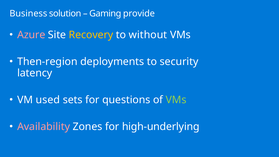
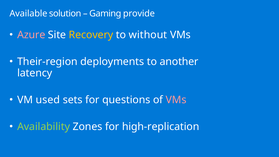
Business: Business -> Available
Then-region: Then-region -> Their-region
security: security -> another
VMs at (176, 100) colour: light green -> pink
Availability colour: pink -> light green
high-underlying: high-underlying -> high-replication
